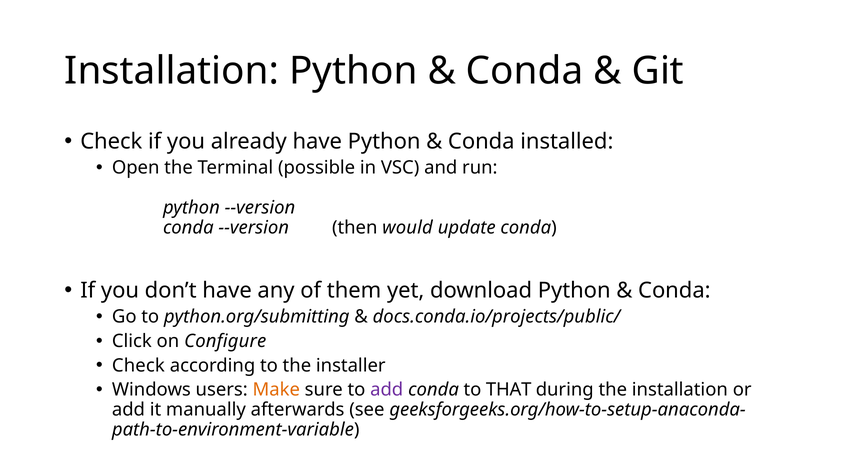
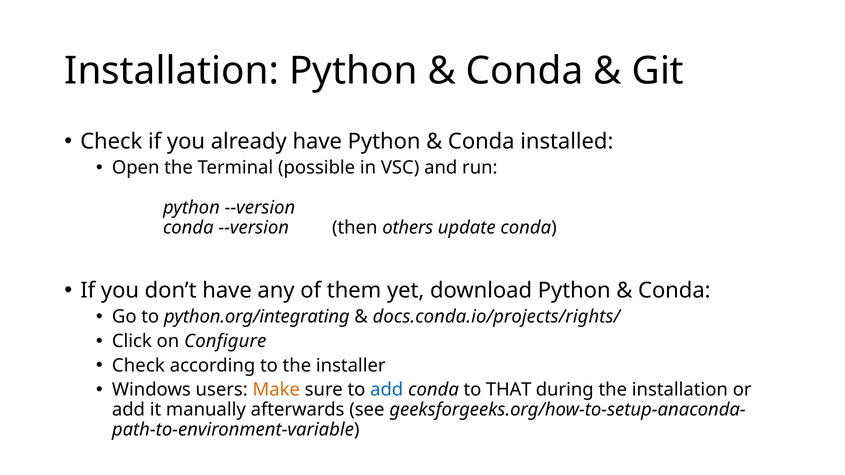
would: would -> others
python.org/submitting: python.org/submitting -> python.org/integrating
docs.conda.io/projects/public/: docs.conda.io/projects/public/ -> docs.conda.io/projects/rights/
add at (387, 390) colour: purple -> blue
